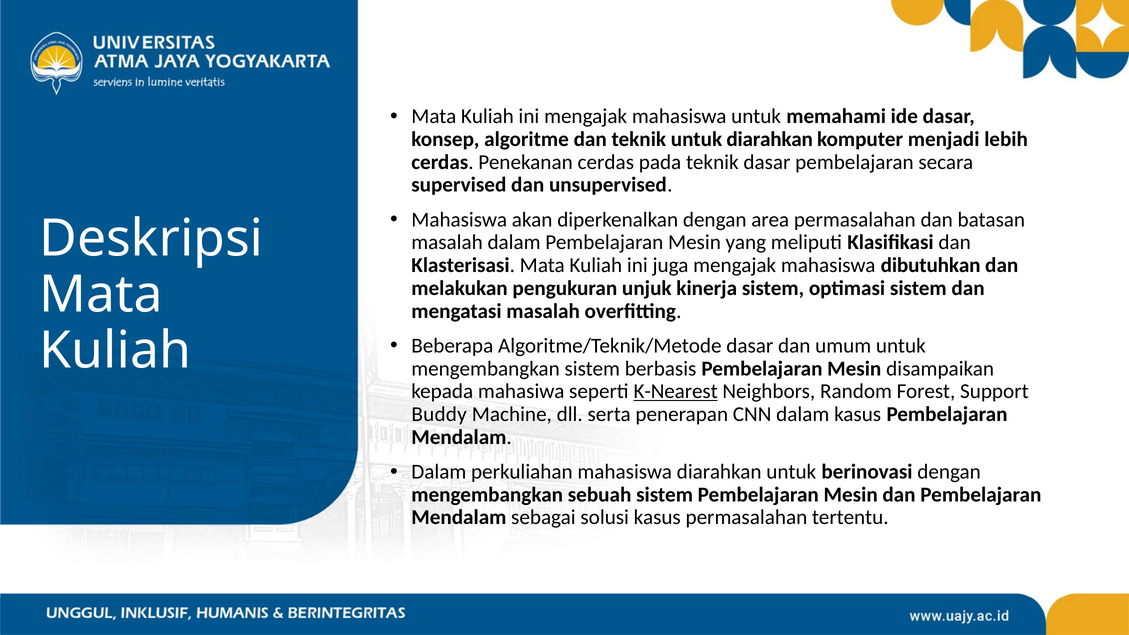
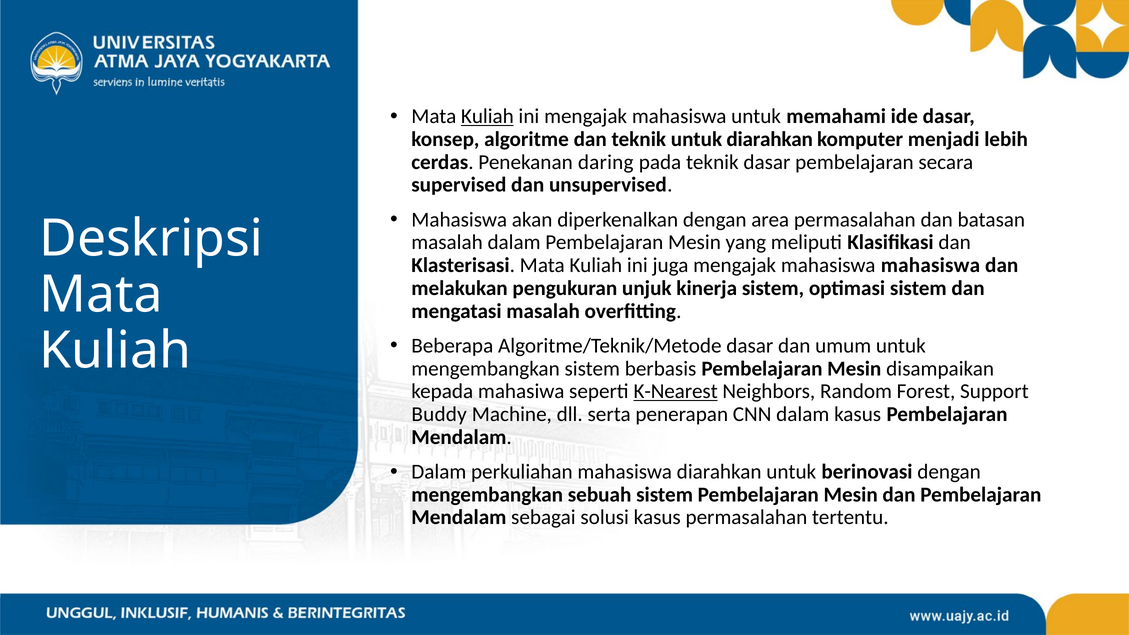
Kuliah at (487, 116) underline: none -> present
Penekanan cerdas: cerdas -> daring
mahasiswa dibutuhkan: dibutuhkan -> mahasiswa
